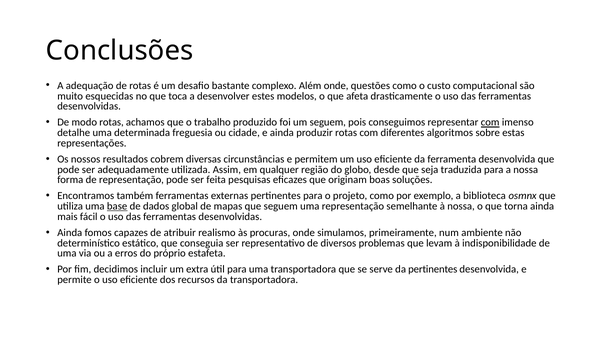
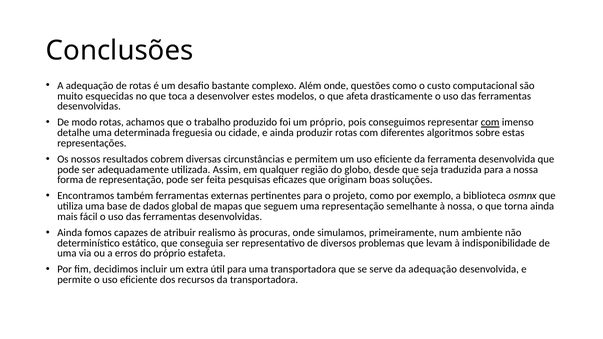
um seguem: seguem -> próprio
base underline: present -> none
da pertinentes: pertinentes -> adequação
